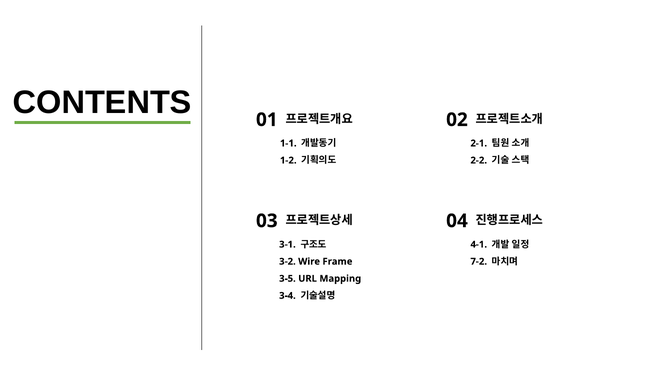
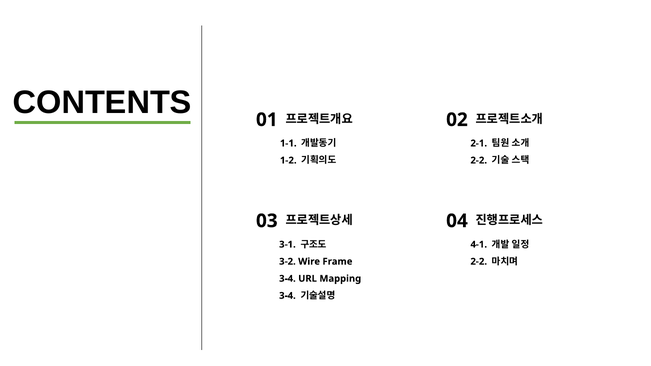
7-2 at (479, 262): 7-2 -> 2-2
3-5 at (287, 279): 3-5 -> 3-4
